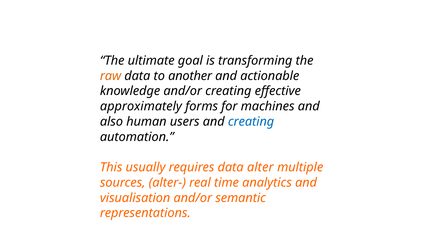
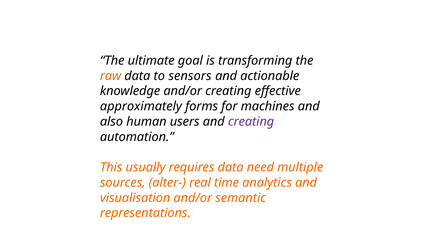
another: another -> sensors
creating at (251, 121) colour: blue -> purple
alter: alter -> need
